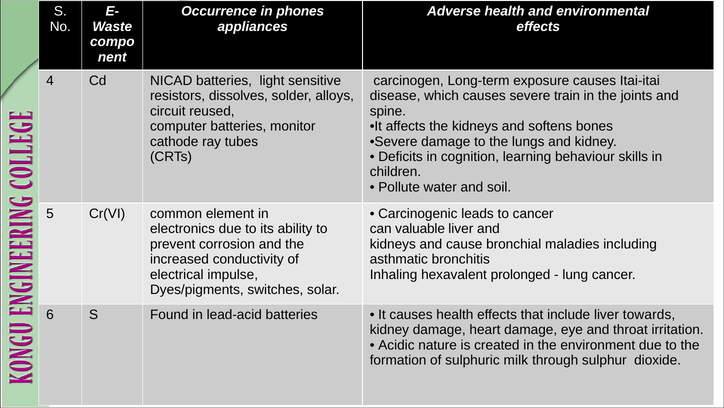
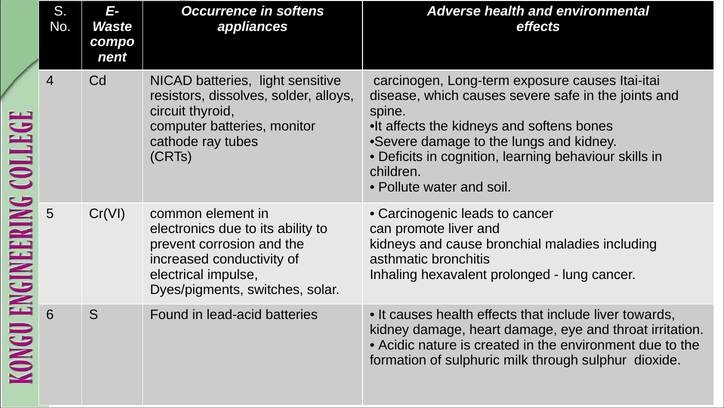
in phones: phones -> softens
train: train -> safe
reused: reused -> thyroid
valuable: valuable -> promote
